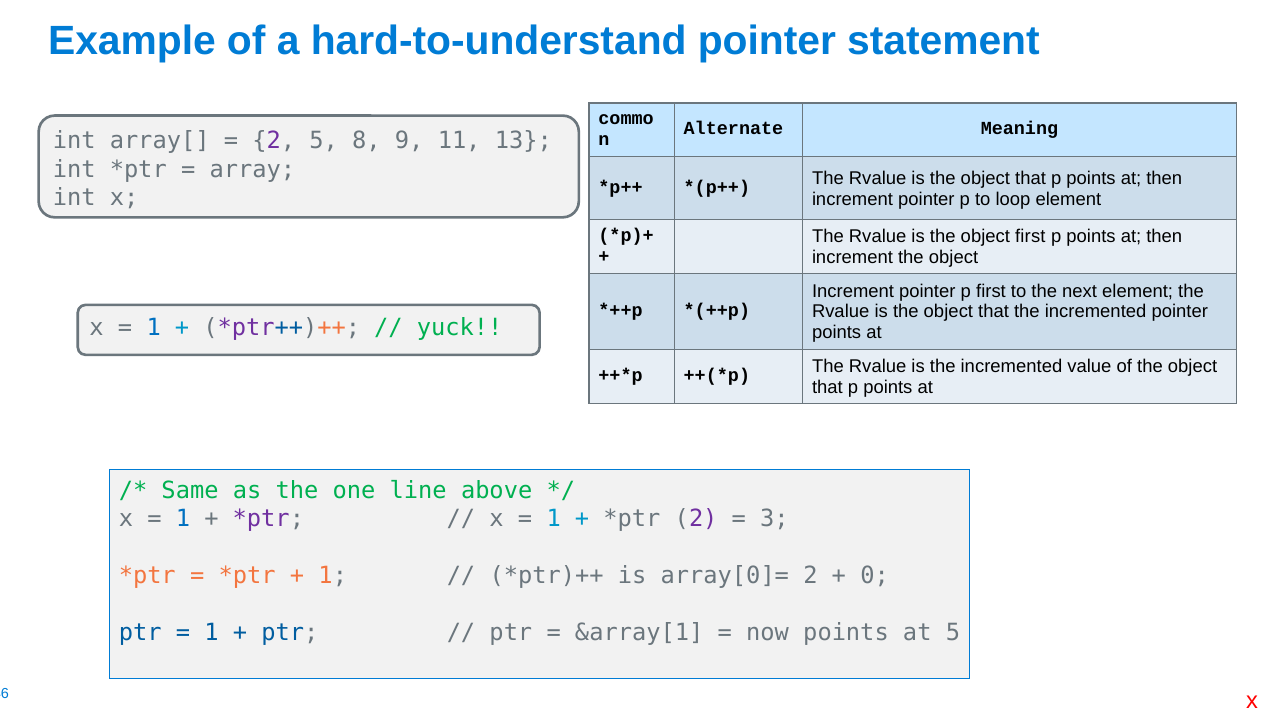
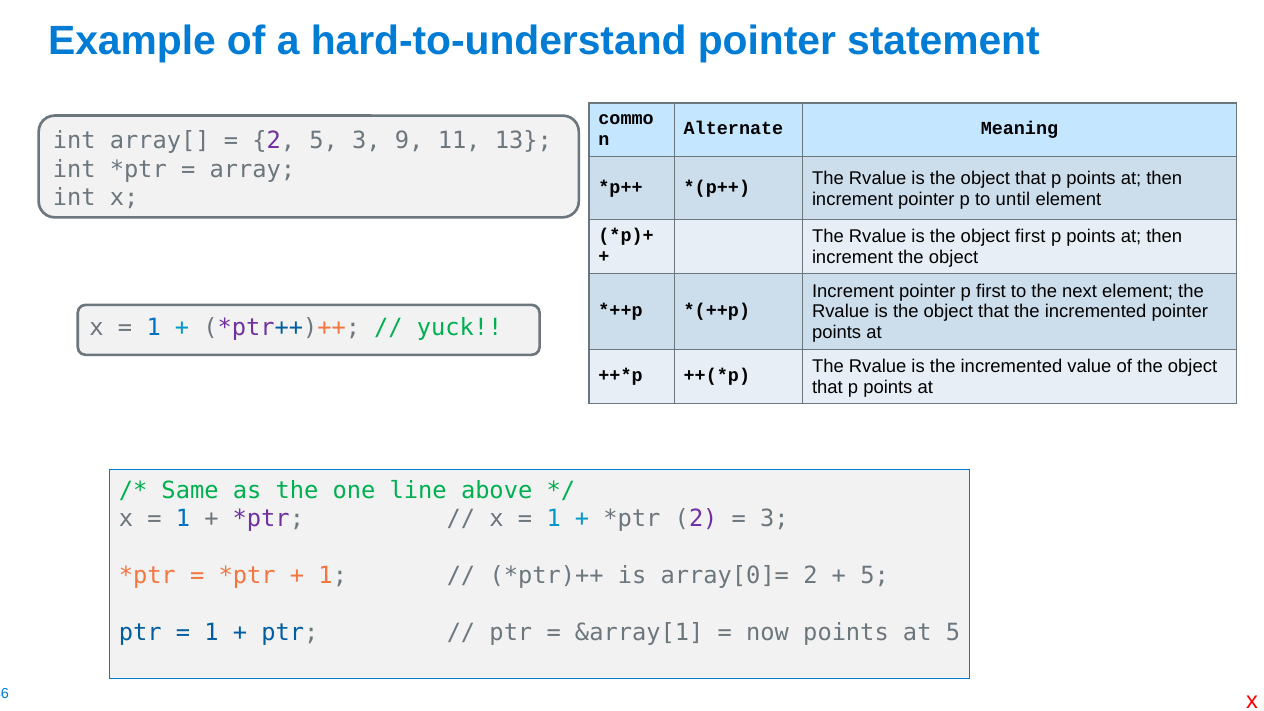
5 8: 8 -> 3
loop: loop -> until
0 at (875, 576): 0 -> 5
